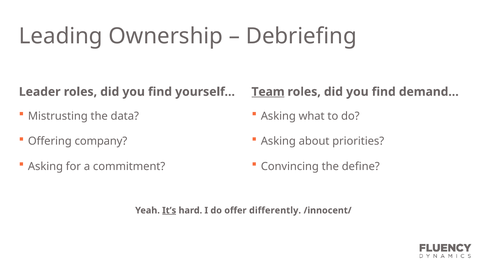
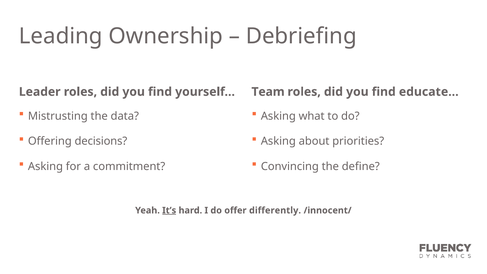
Team underline: present -> none
demand…: demand… -> educate…
company: company -> decisions
